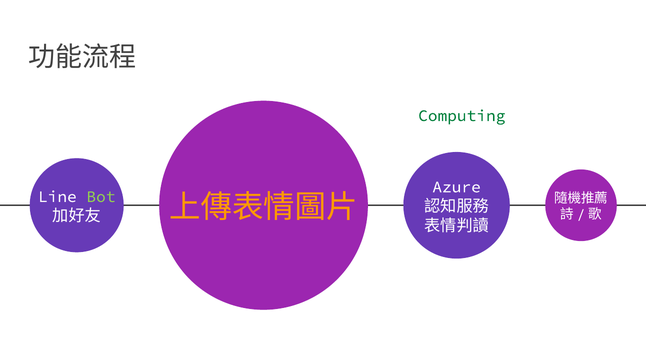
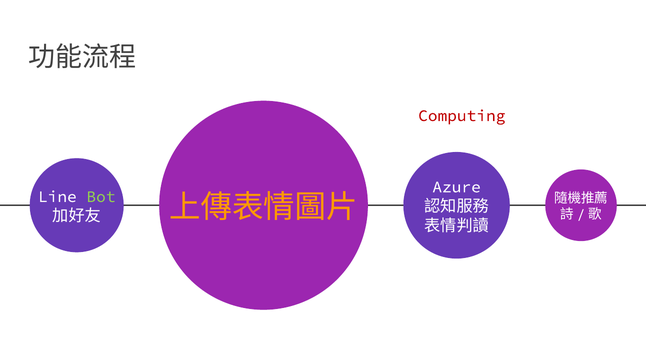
Computing colour: green -> red
